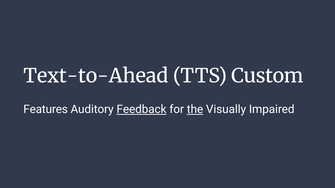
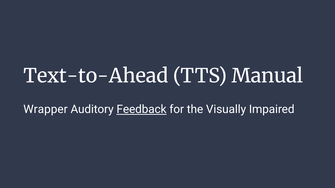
Custom: Custom -> Manual
Features: Features -> Wrapper
the underline: present -> none
